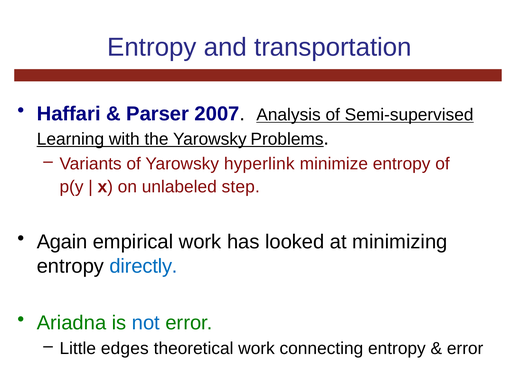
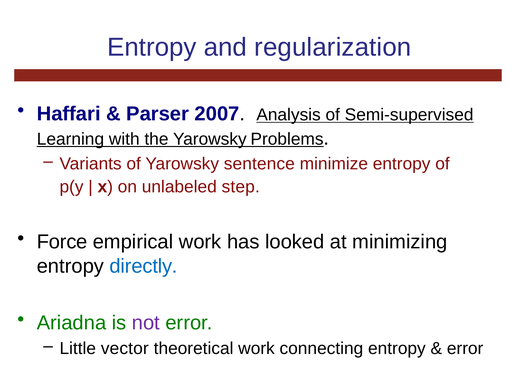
transportation: transportation -> regularization
hyperlink: hyperlink -> sentence
Again: Again -> Force
not colour: blue -> purple
edges: edges -> vector
